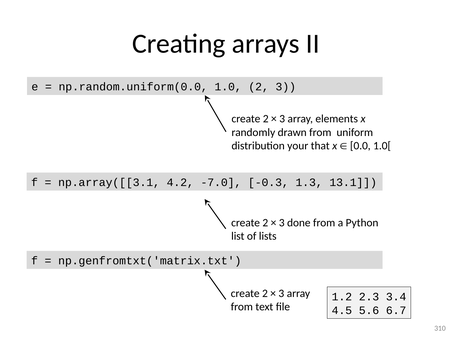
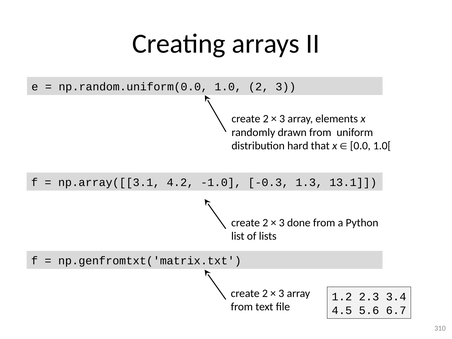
your: your -> hard
-7.0: -7.0 -> -1.0
